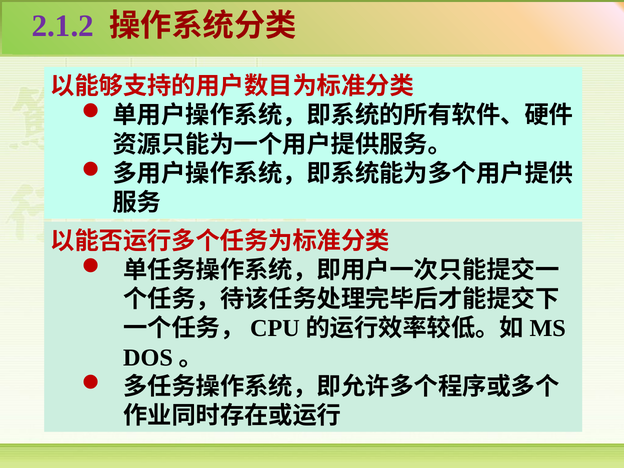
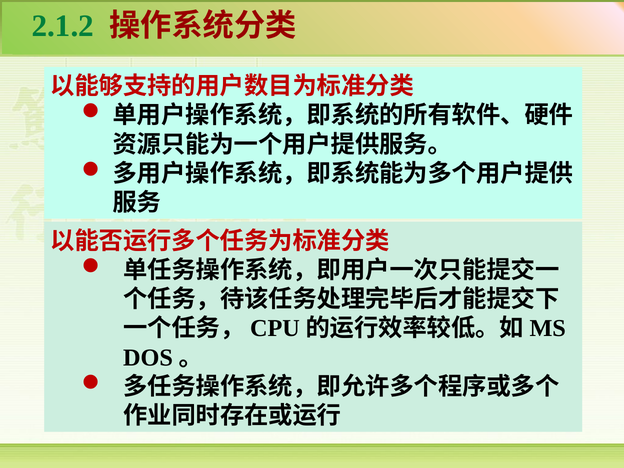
2.1.2 colour: purple -> green
